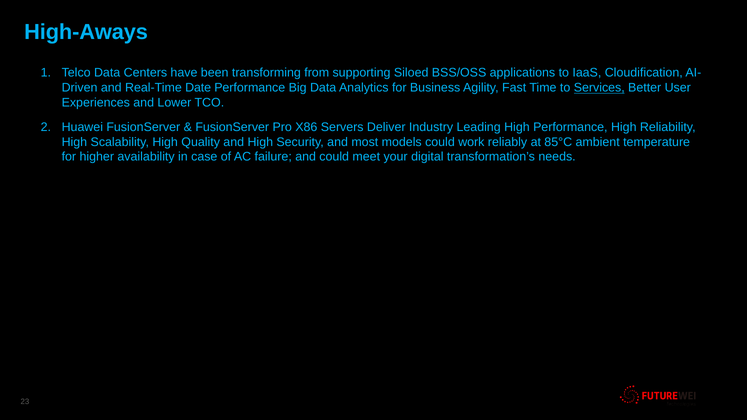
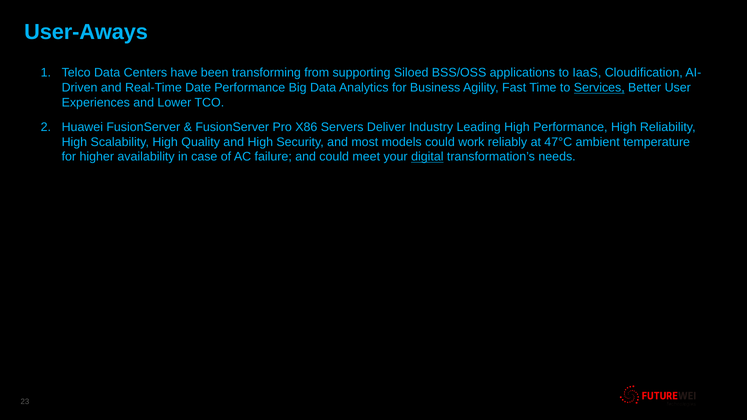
High-Aways: High-Aways -> User-Aways
85°C: 85°C -> 47°C
digital underline: none -> present
